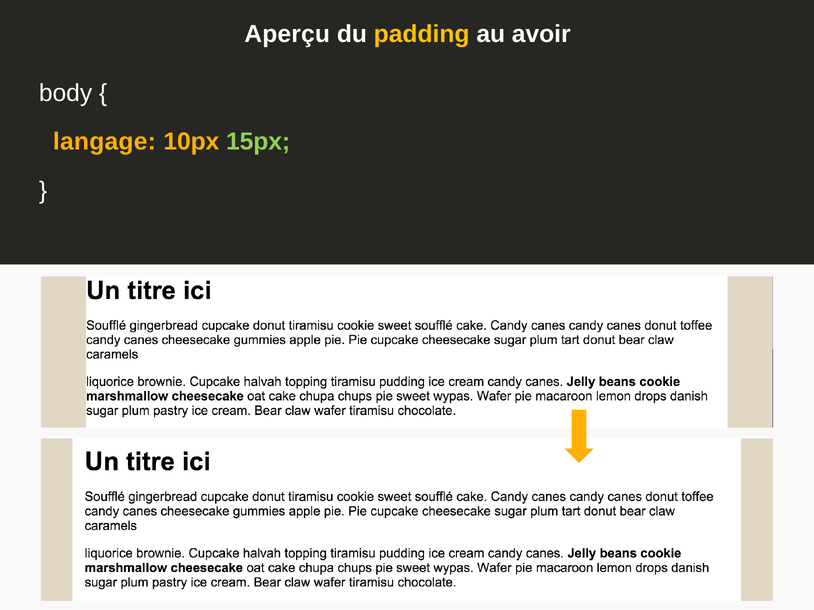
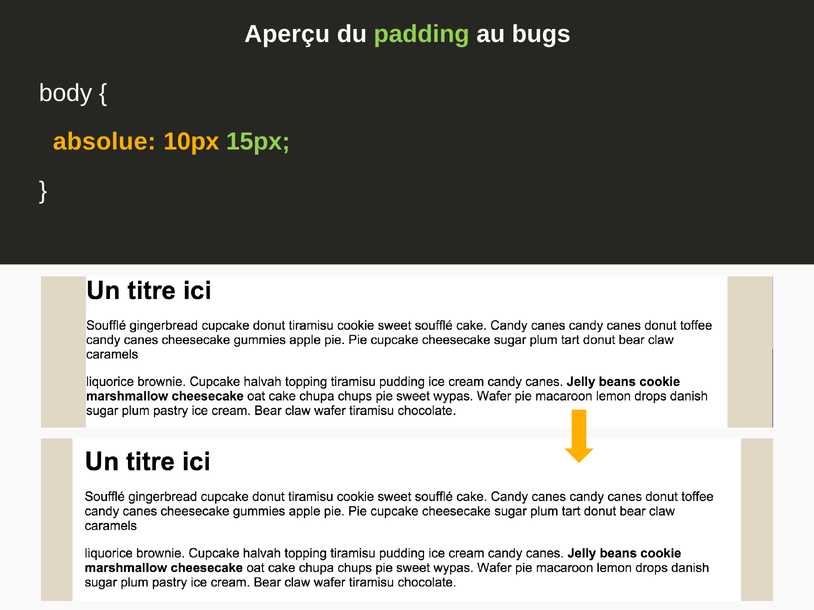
padding colour: yellow -> light green
avoir: avoir -> bugs
langage: langage -> absolue
